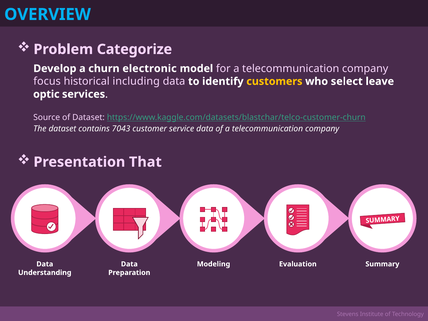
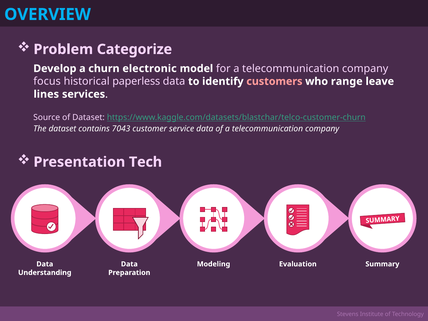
including: including -> paperless
customers colour: yellow -> pink
select: select -> range
optic: optic -> lines
That: That -> Tech
